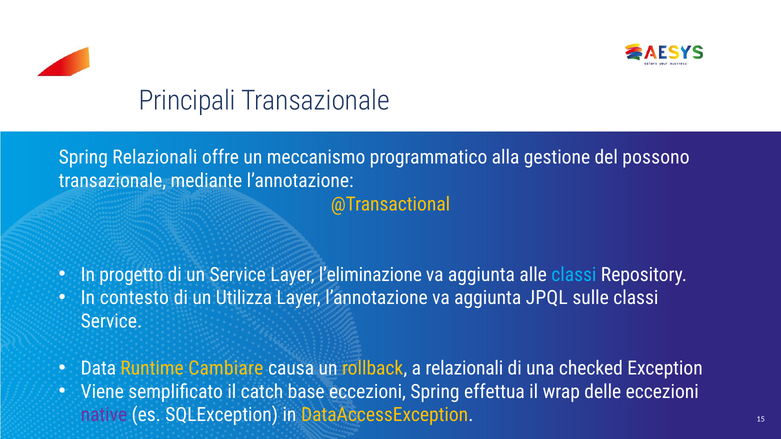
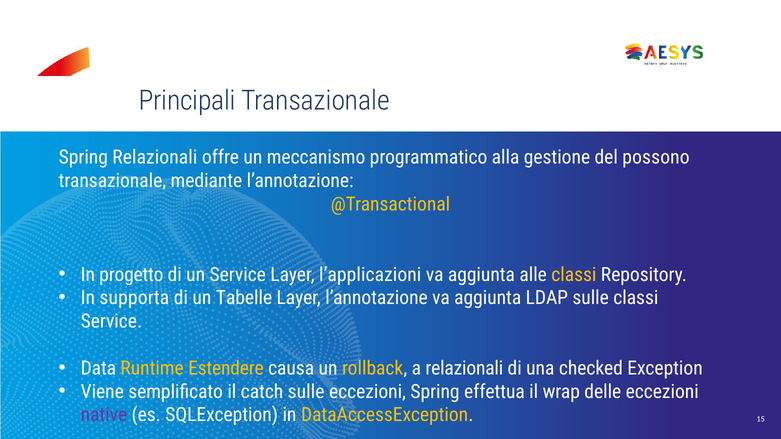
l’eliminazione: l’eliminazione -> l’applicazioni
classi at (574, 275) colour: light blue -> yellow
contesto: contesto -> supporta
Utilizza: Utilizza -> Tabelle
JPQL: JPQL -> LDAP
Cambiare: Cambiare -> Estendere
catch base: base -> sulle
